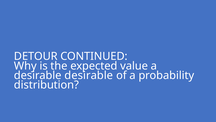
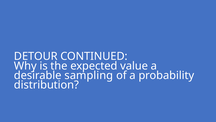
desirable desirable: desirable -> sampling
